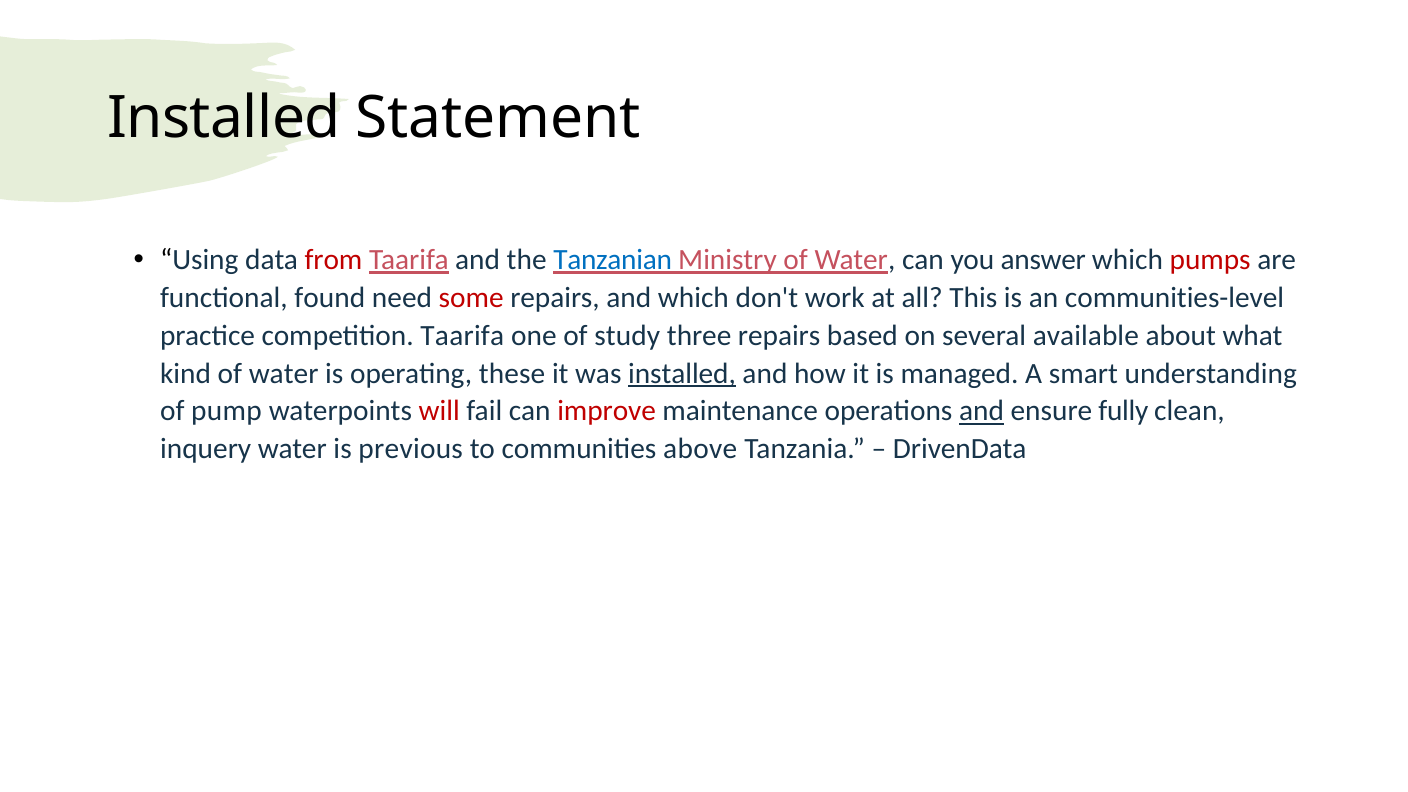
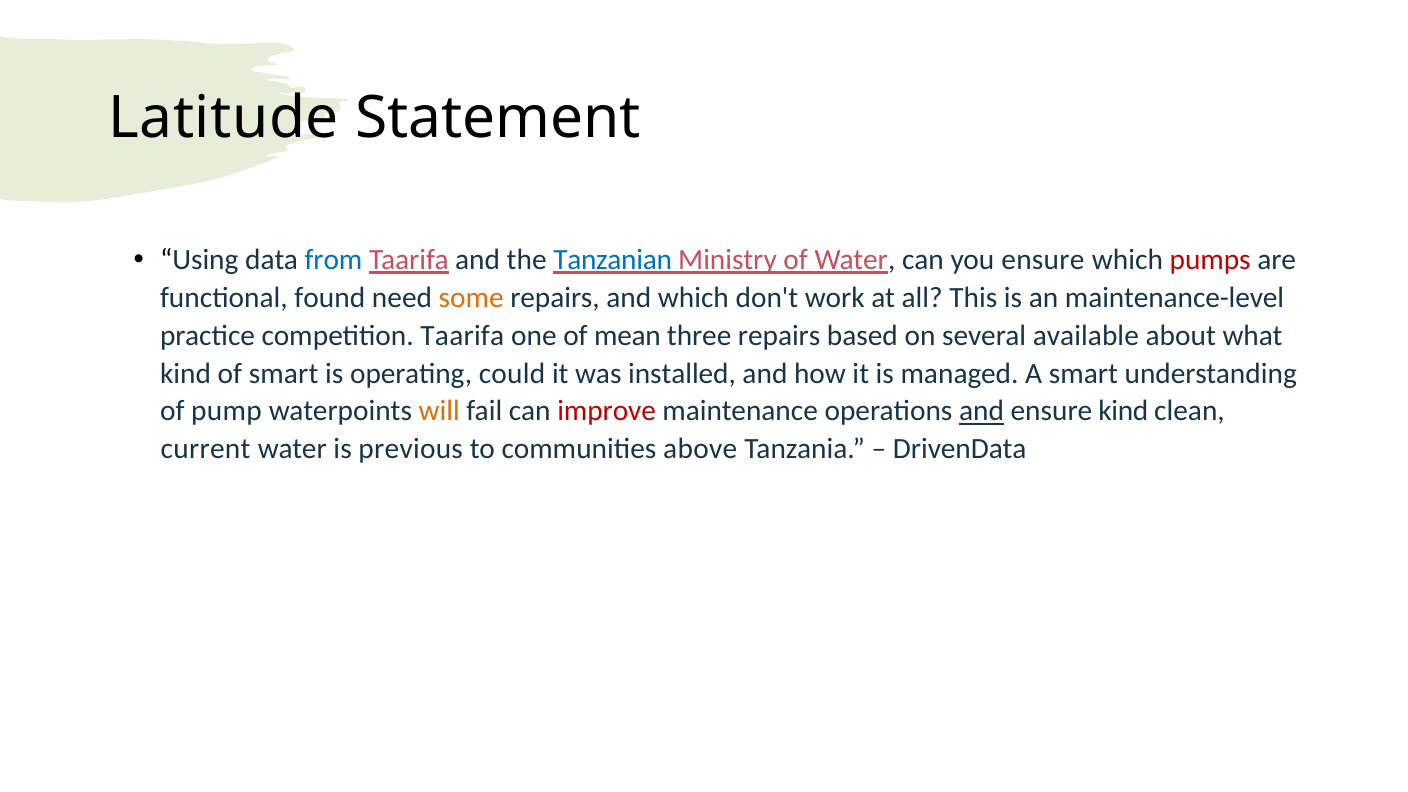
Installed at (224, 118): Installed -> Latitude
from colour: red -> blue
you answer: answer -> ensure
some colour: red -> orange
communities-level: communities-level -> maintenance-level
study: study -> mean
kind of water: water -> smart
these: these -> could
installed at (682, 374) underline: present -> none
will colour: red -> orange
ensure fully: fully -> kind
inquery: inquery -> current
